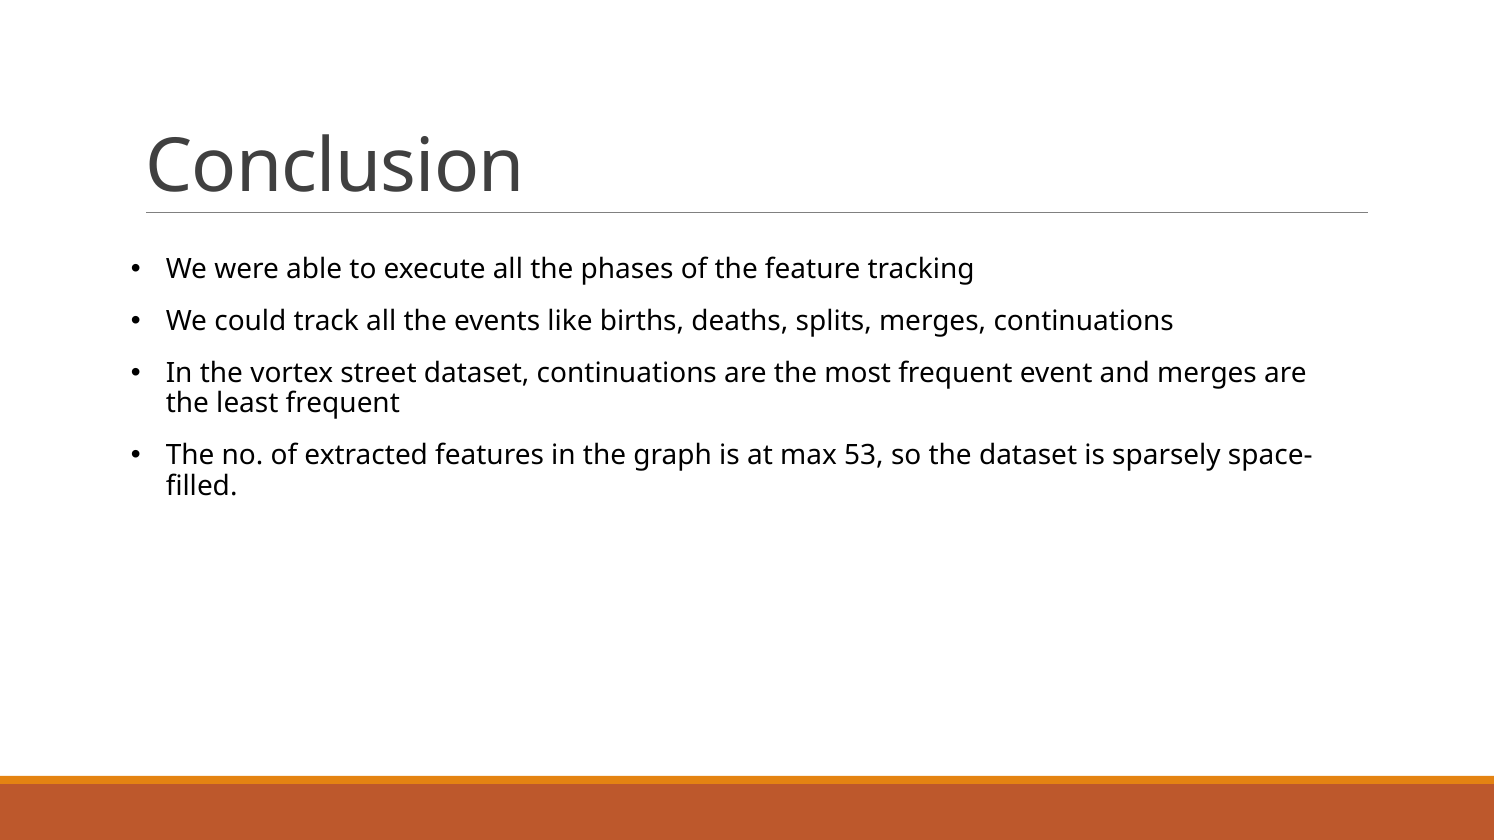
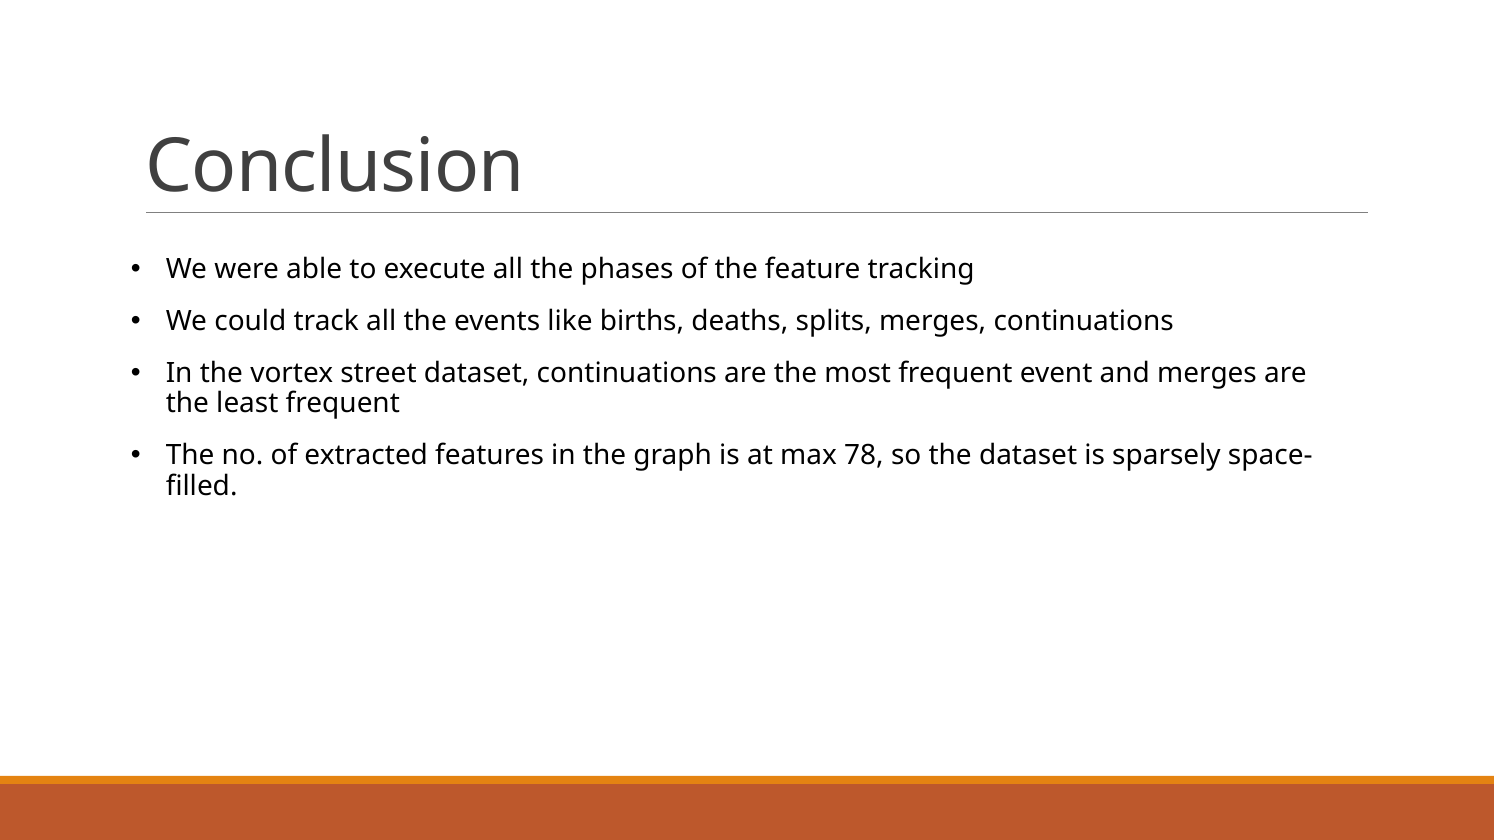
53: 53 -> 78
